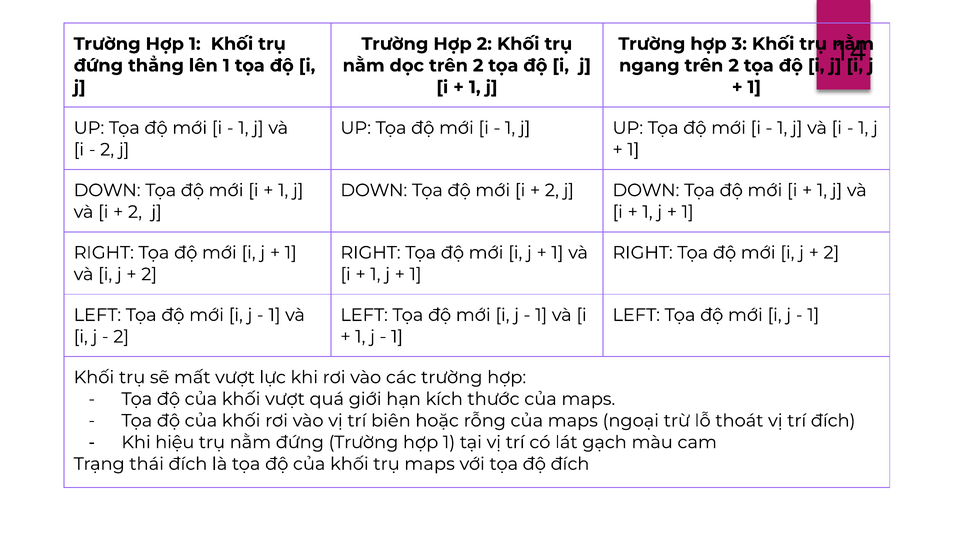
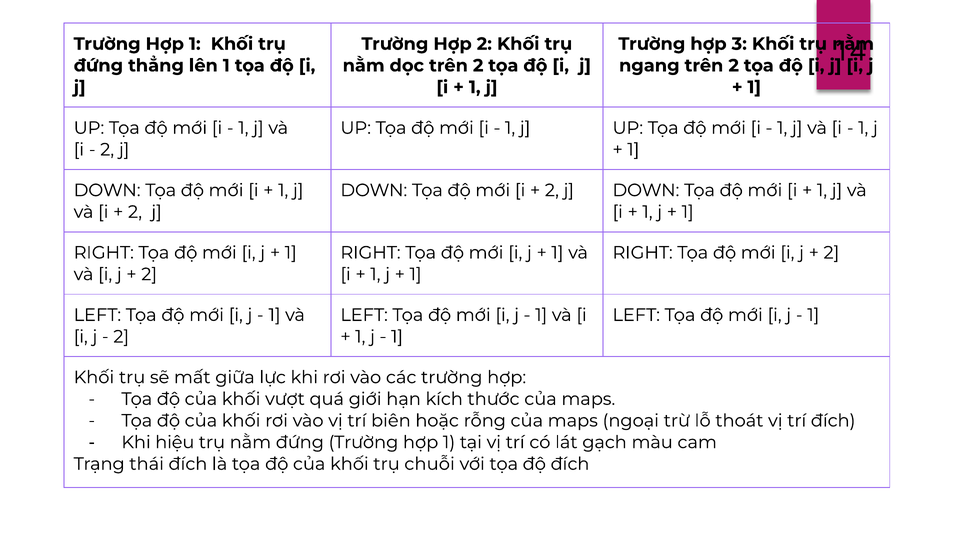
mất vượt: vượt -> giữa
trụ maps: maps -> chuỗi
